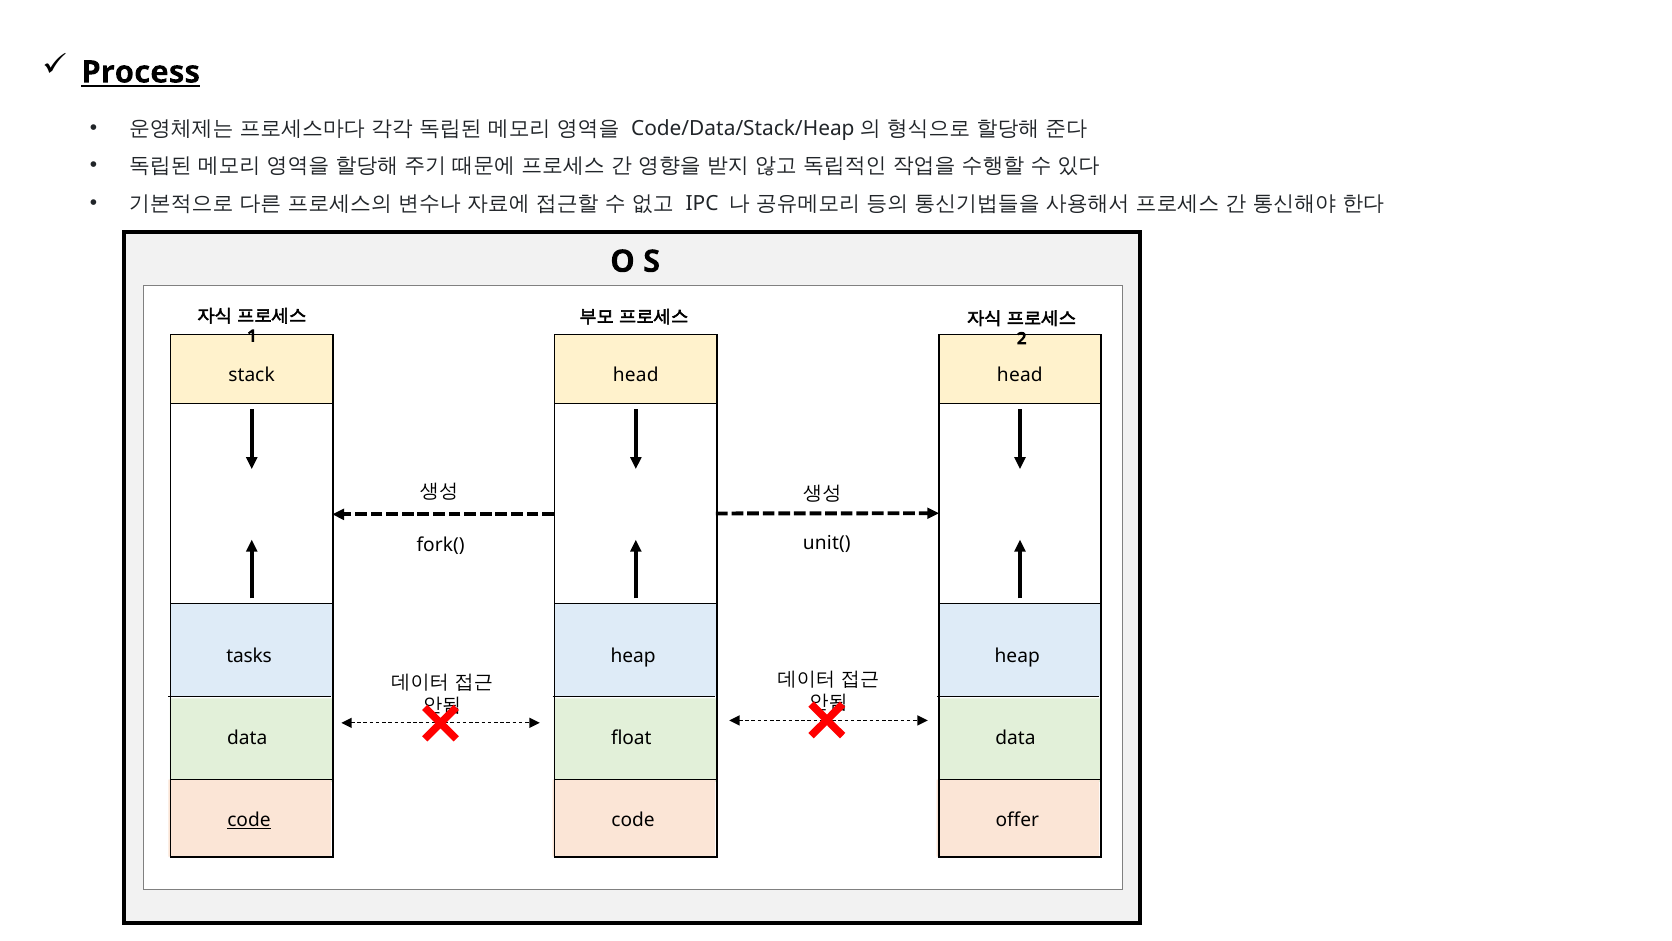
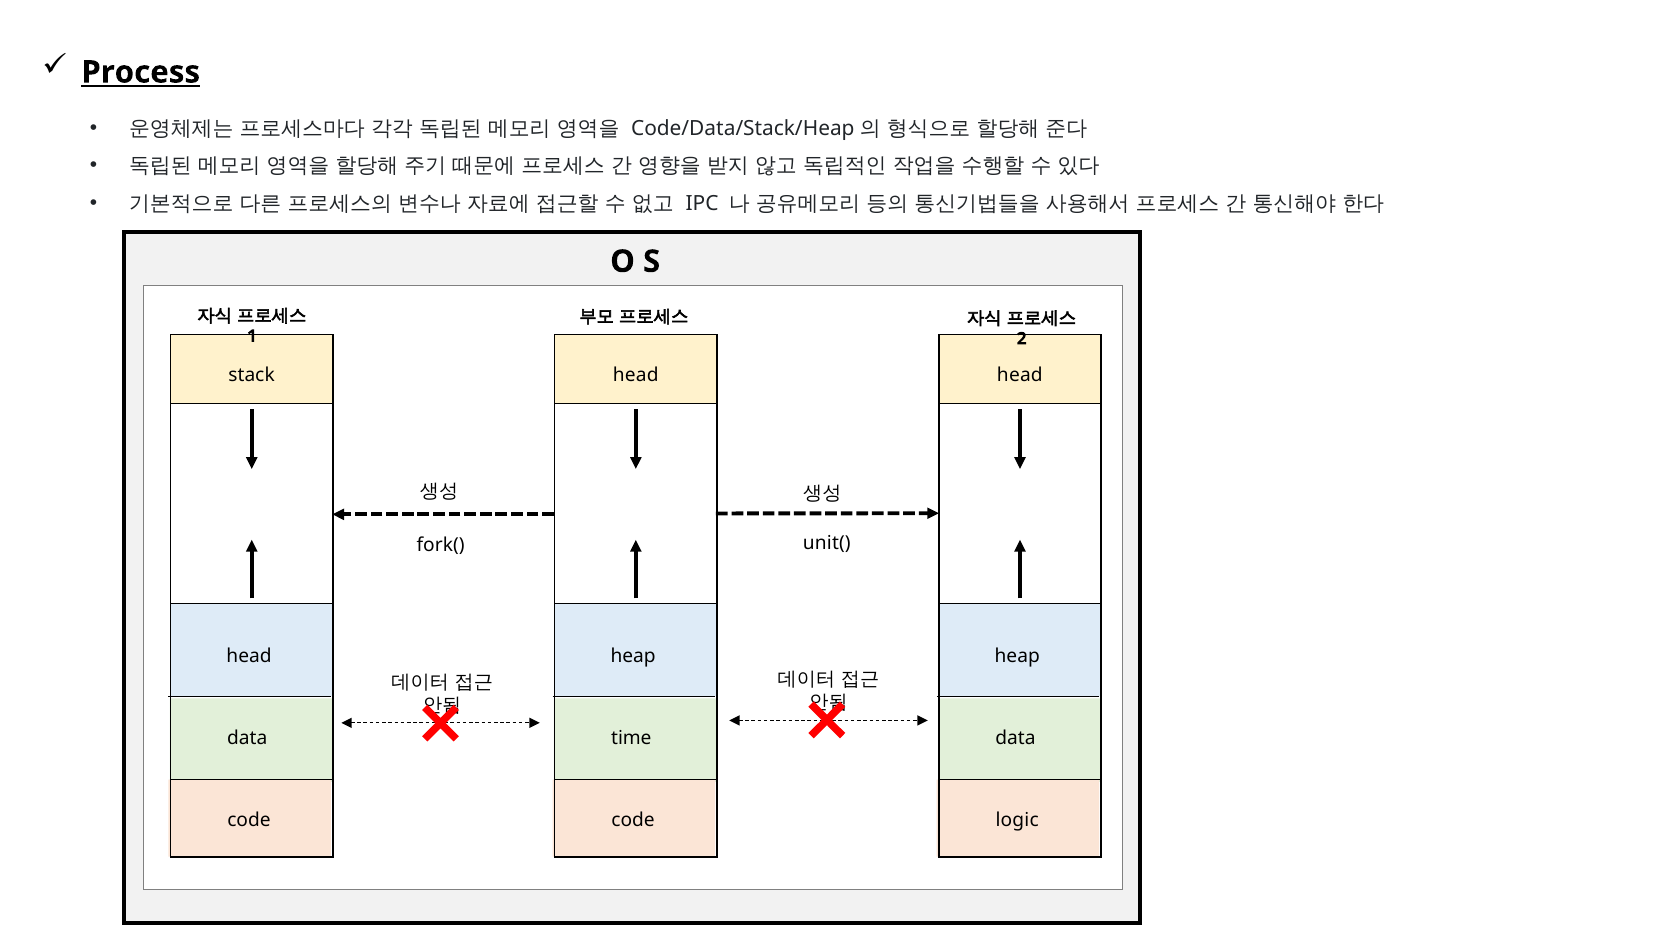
tasks at (249, 656): tasks -> head
float: float -> time
code at (249, 820) underline: present -> none
offer: offer -> logic
